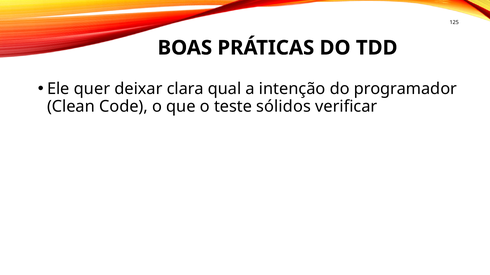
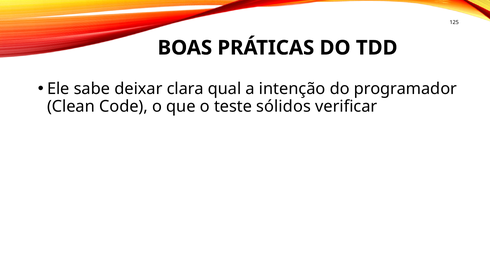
quer: quer -> sabe
